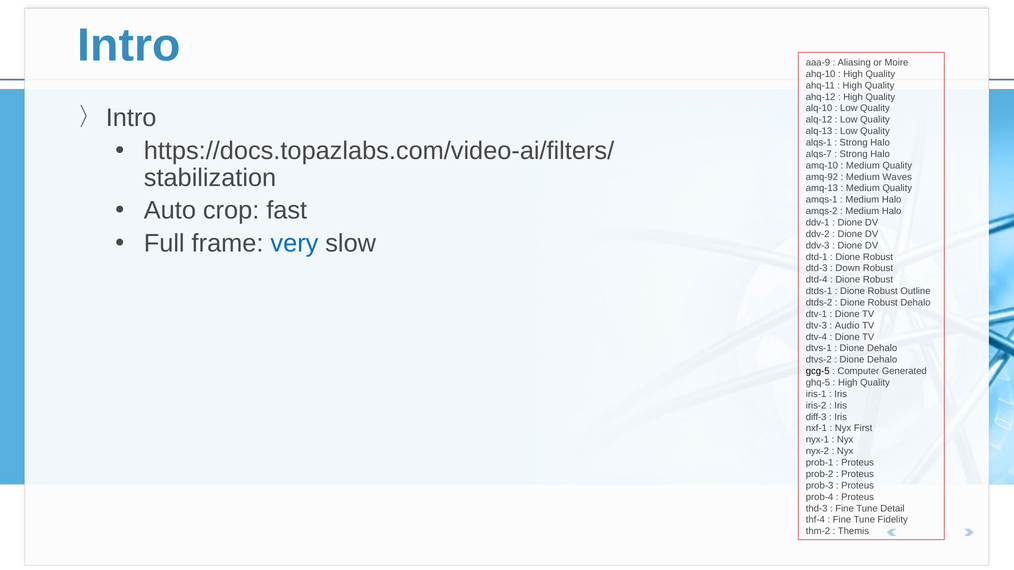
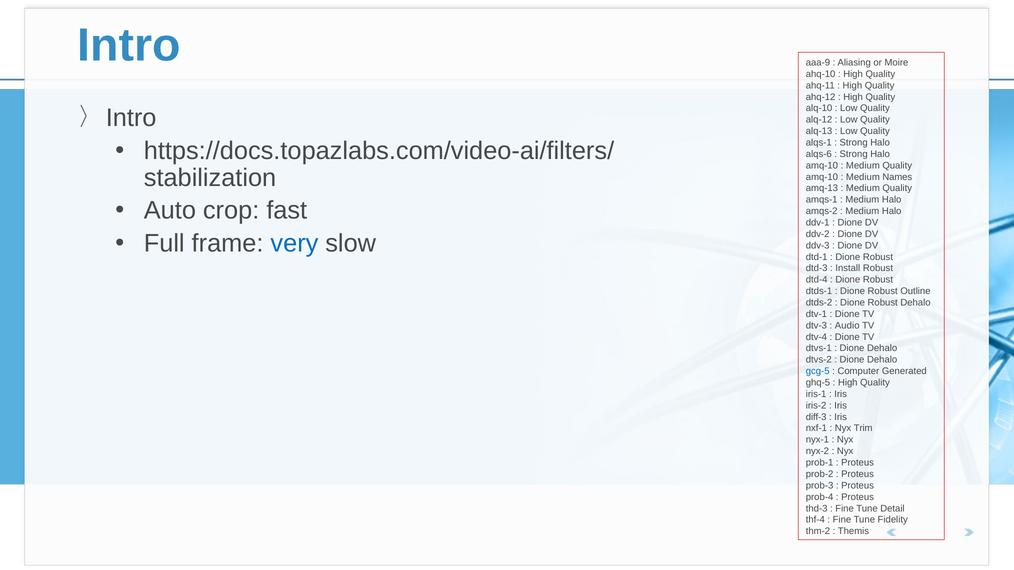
alqs-7: alqs-7 -> alqs-6
amq-92 at (822, 177): amq-92 -> amq-10
Waves: Waves -> Names
Down: Down -> Install
gcg-5 colour: black -> blue
First: First -> Trim
